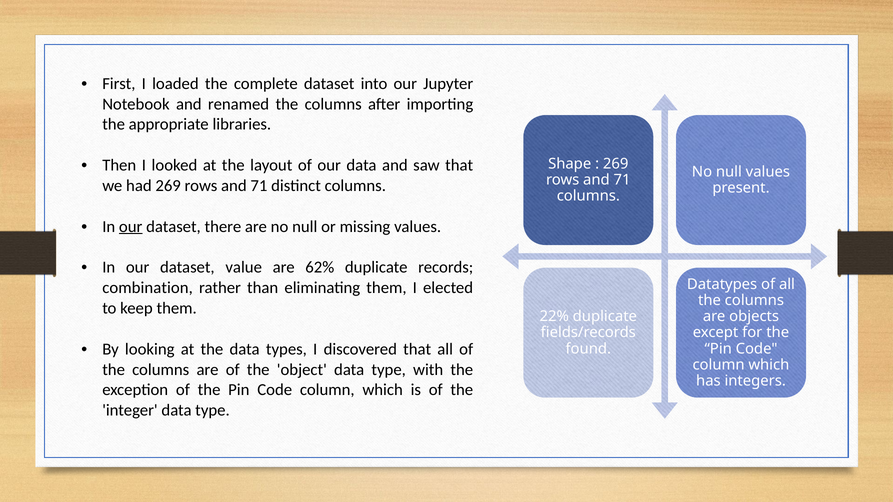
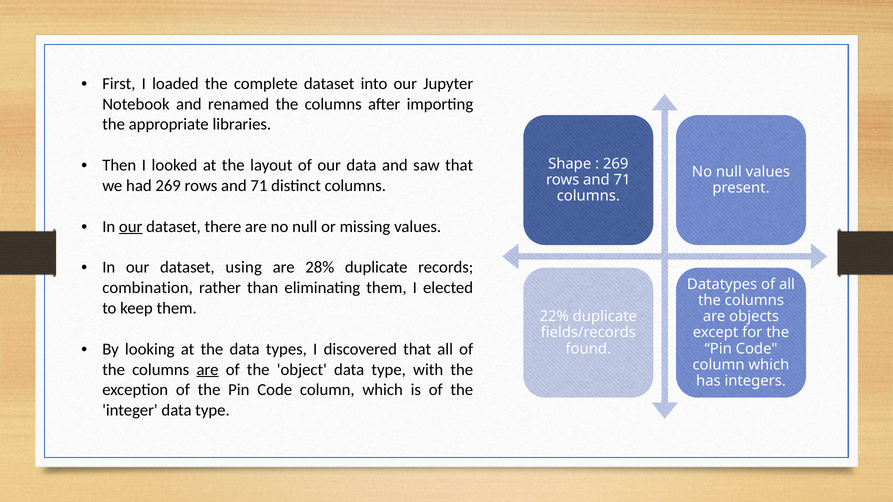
value: value -> using
62%: 62% -> 28%
are at (208, 370) underline: none -> present
